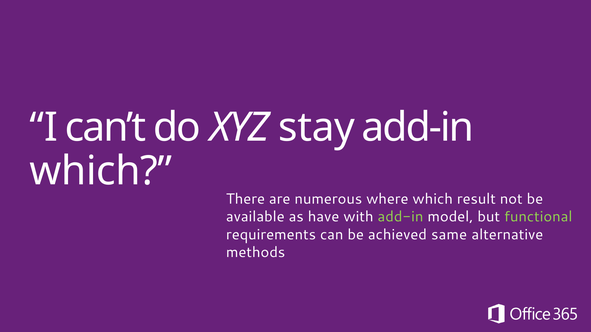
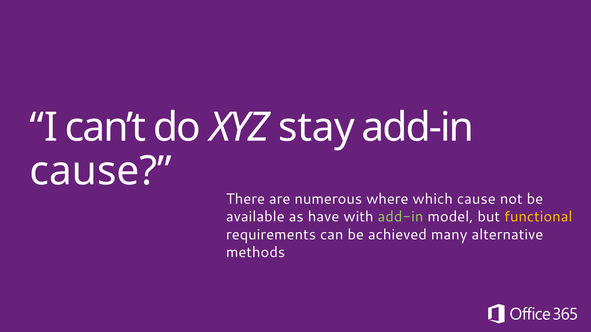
which at (101, 171): which -> cause
which result: result -> cause
functional colour: light green -> yellow
same: same -> many
